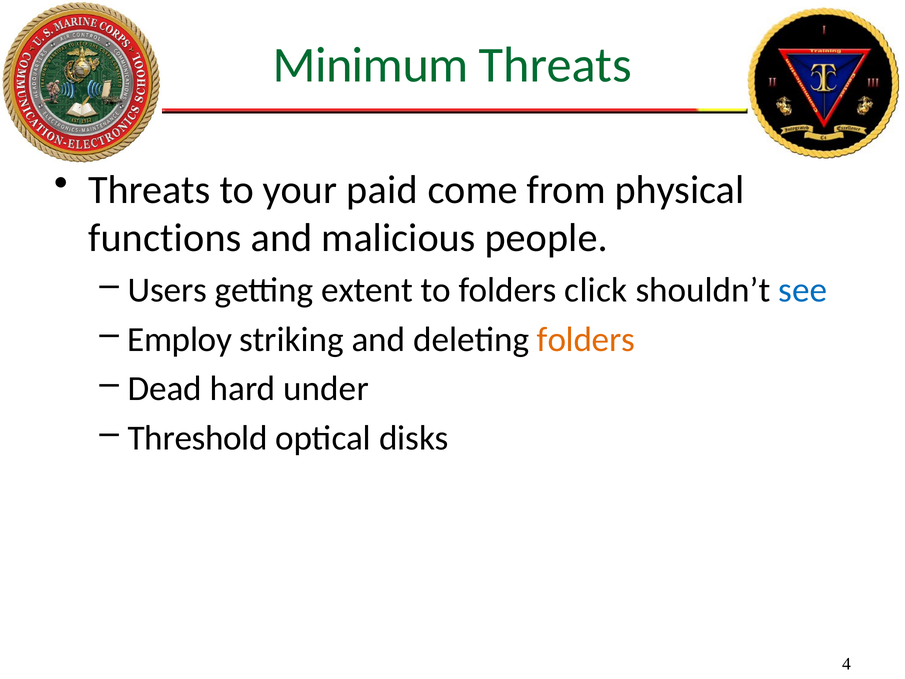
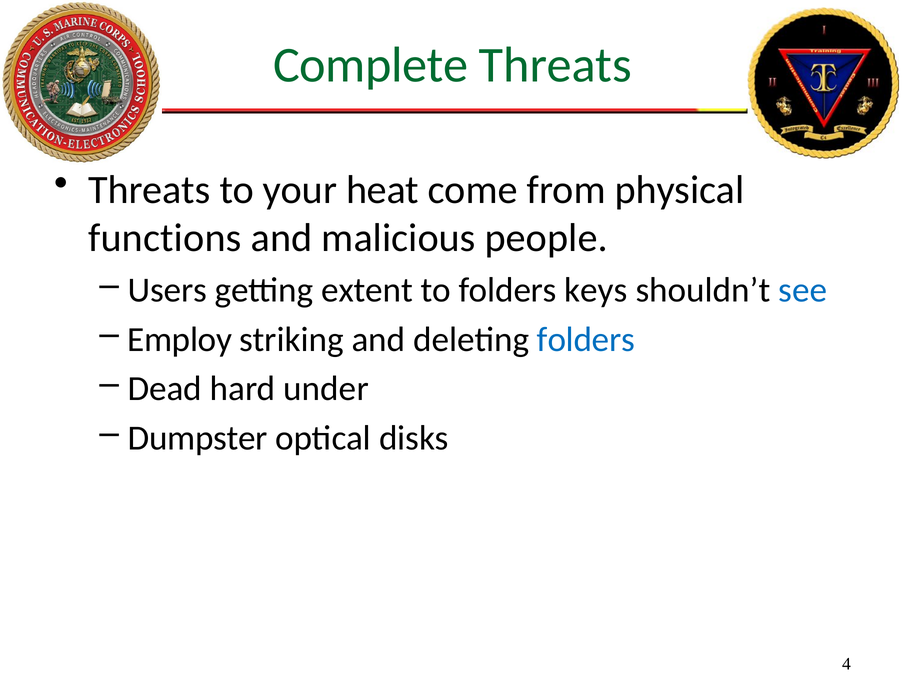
Minimum: Minimum -> Complete
paid: paid -> heat
click: click -> keys
folders at (586, 339) colour: orange -> blue
Threshold: Threshold -> Dumpster
